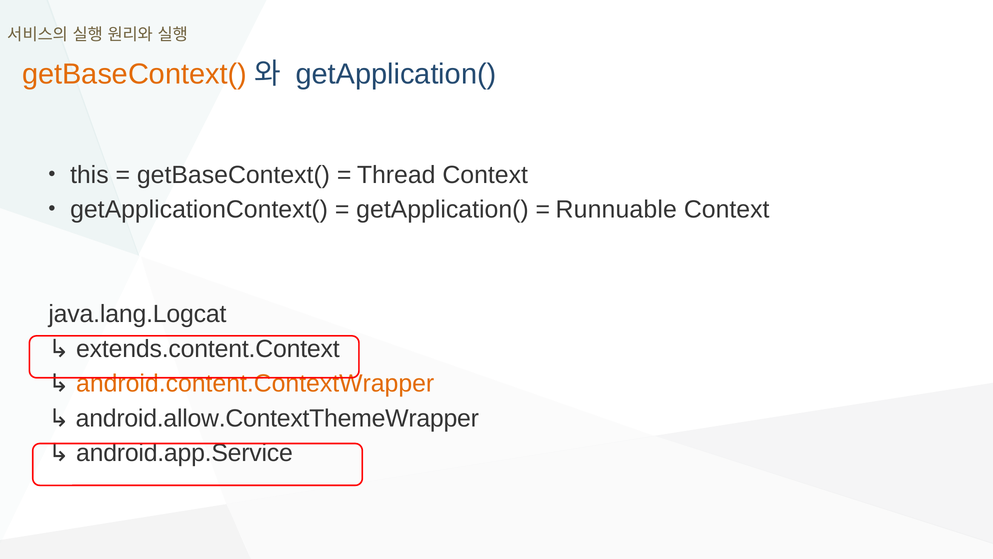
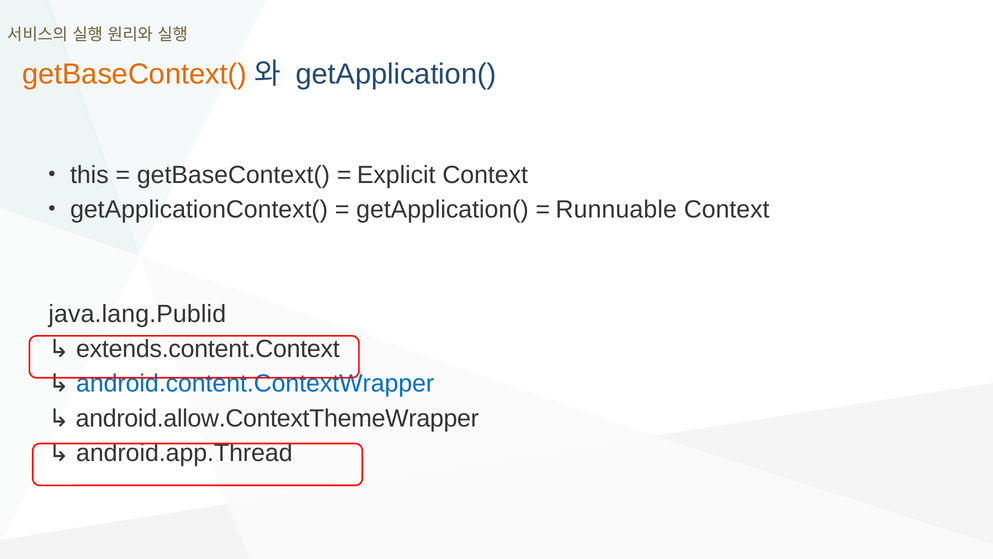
Thread: Thread -> Explicit
java.lang.Logcat: java.lang.Logcat -> java.lang.Publid
android.content.ContextWrapper colour: orange -> blue
android.app.Service: android.app.Service -> android.app.Thread
